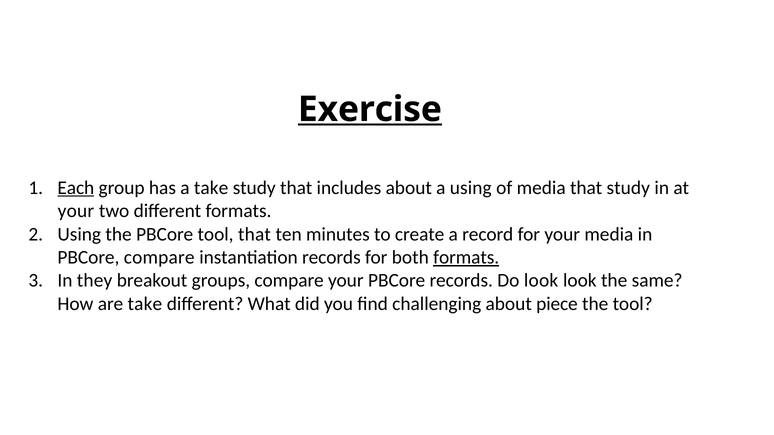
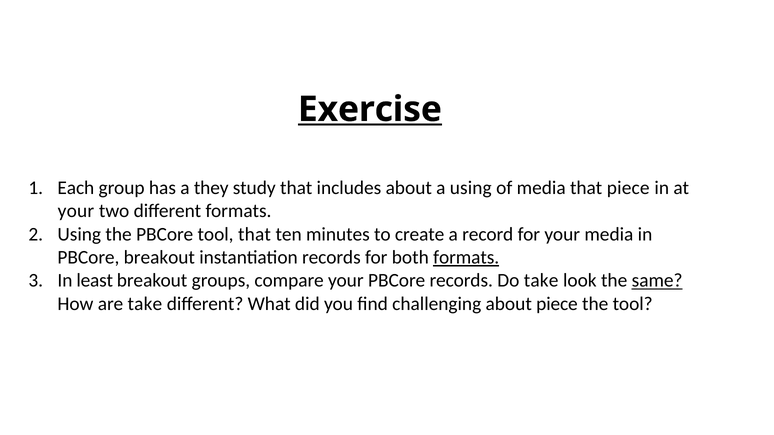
Each underline: present -> none
a take: take -> they
that study: study -> piece
PBCore compare: compare -> breakout
they: they -> least
Do look: look -> take
same underline: none -> present
